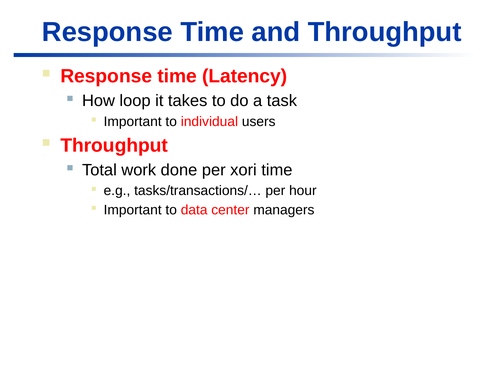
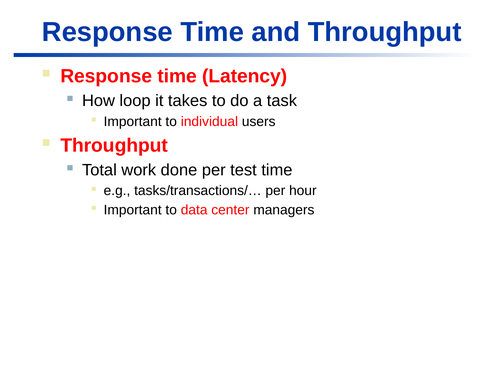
xori: xori -> test
